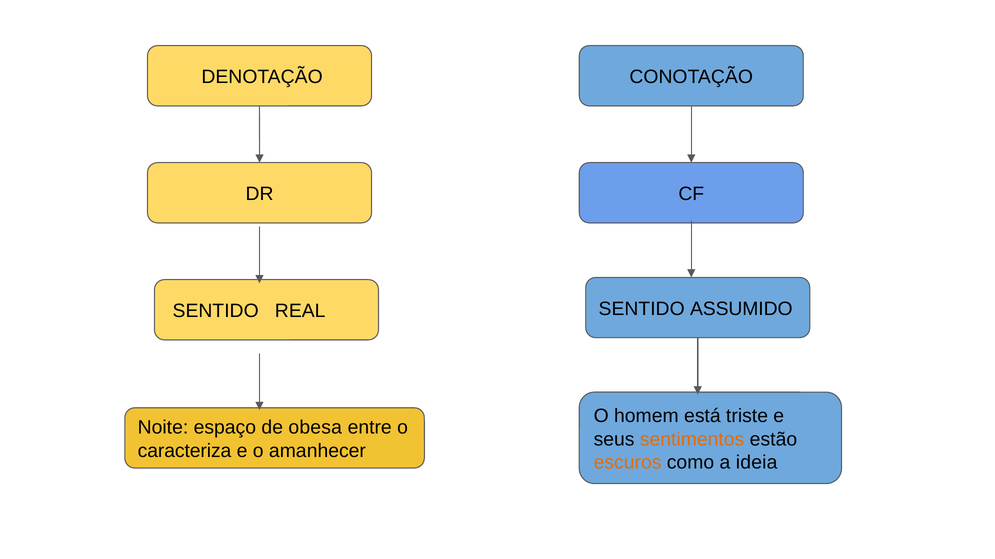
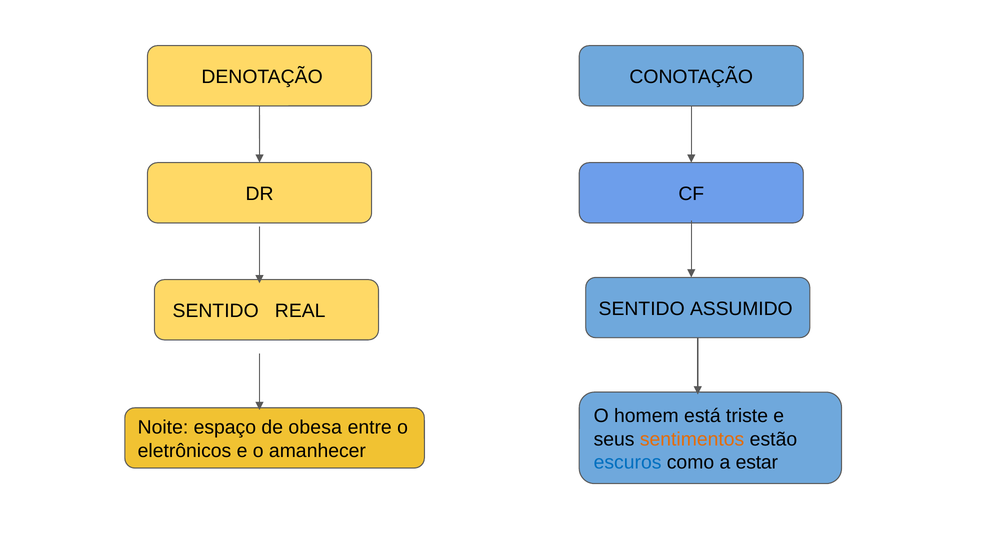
caracteriza: caracteriza -> eletrônicos
escuros colour: orange -> blue
ideia: ideia -> estar
